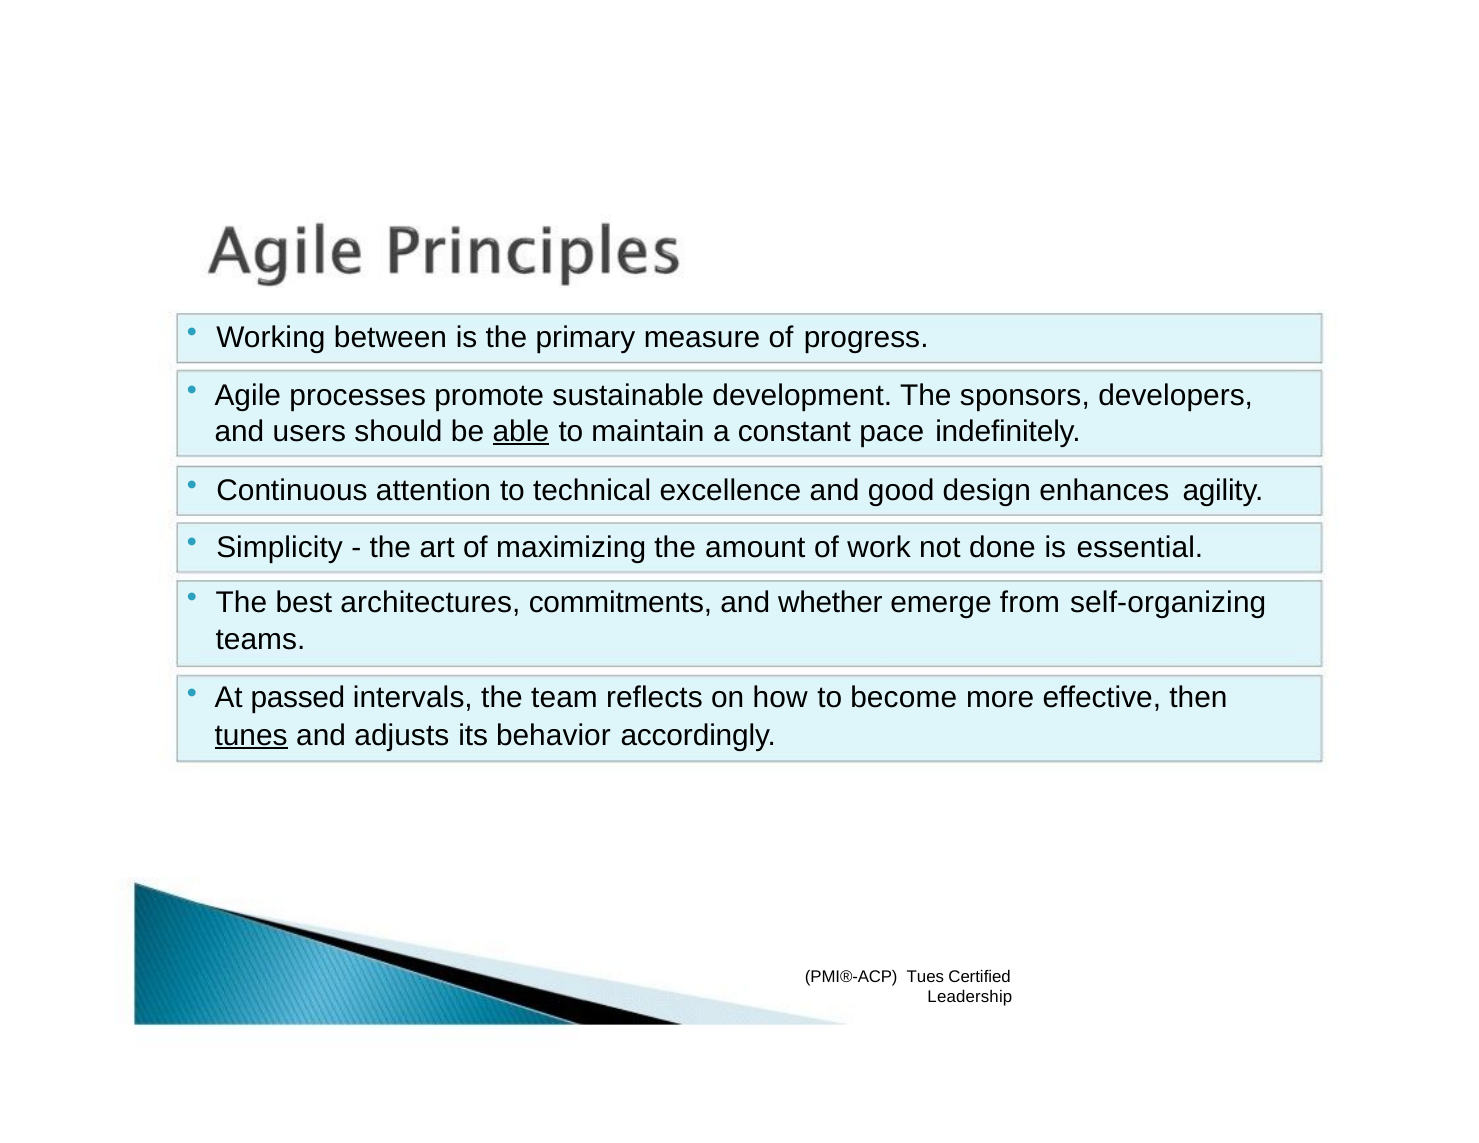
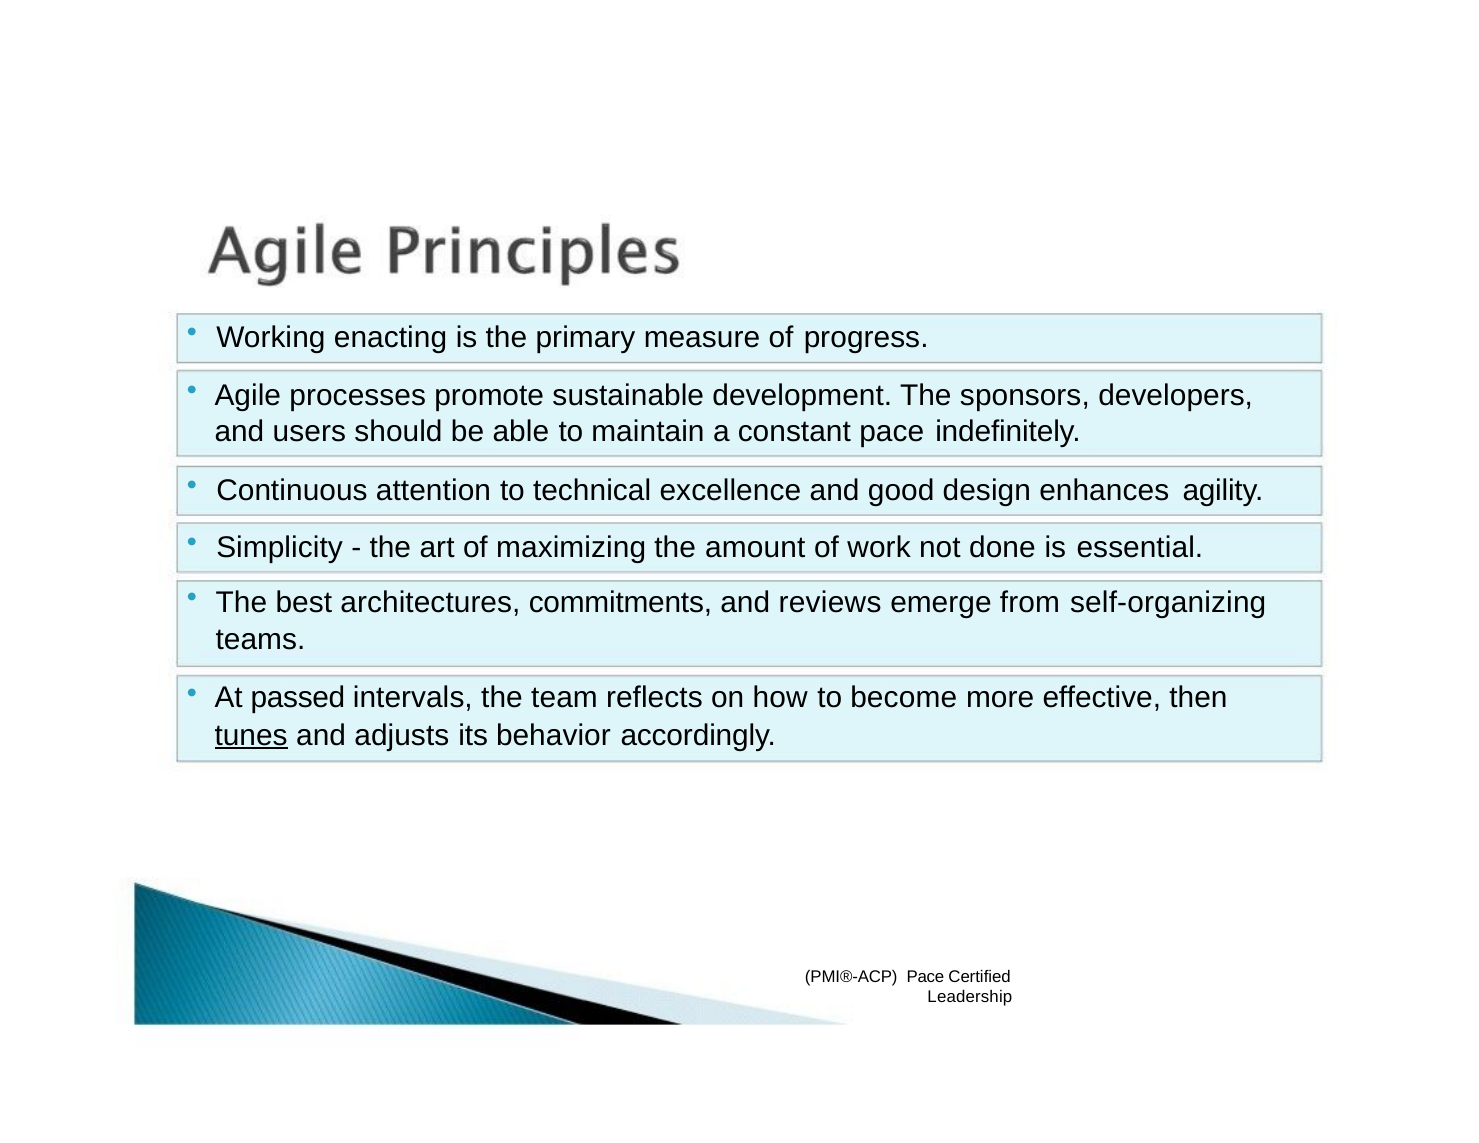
between: between -> enacting
able underline: present -> none
whether: whether -> reviews
PMI®-ACP Tues: Tues -> Pace
